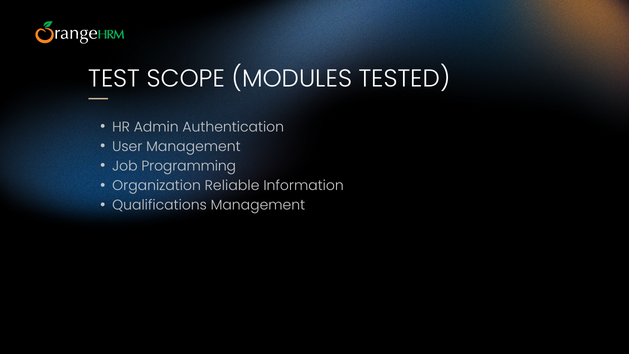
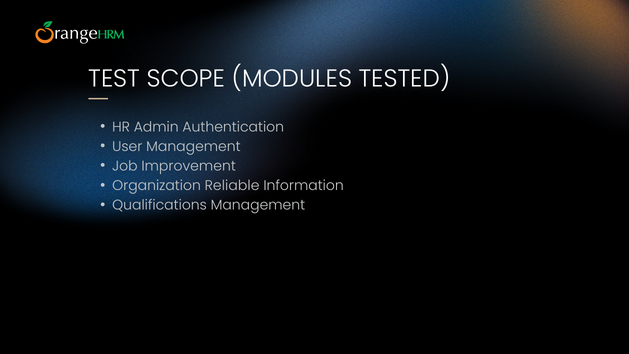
Programming: Programming -> Improvement
